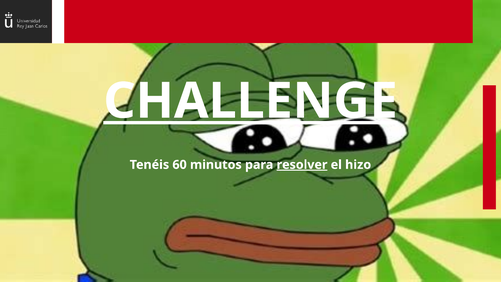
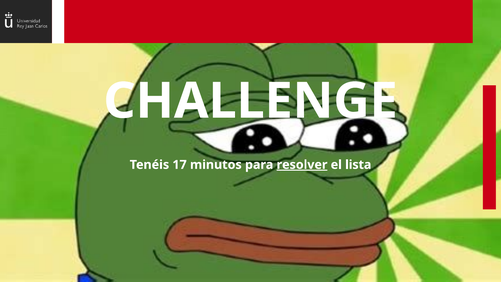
CHALLENGE underline: present -> none
60: 60 -> 17
hizo: hizo -> lista
